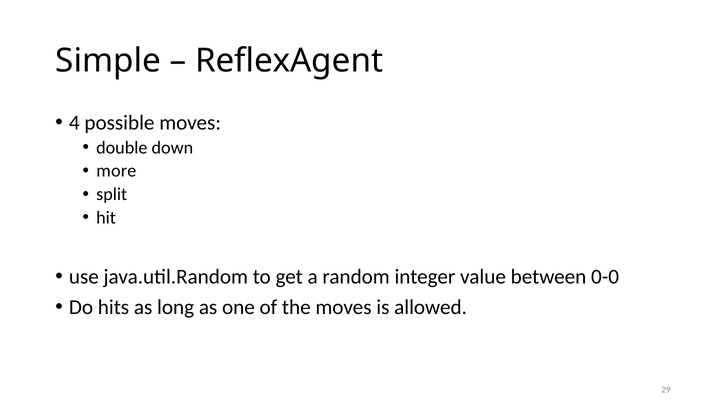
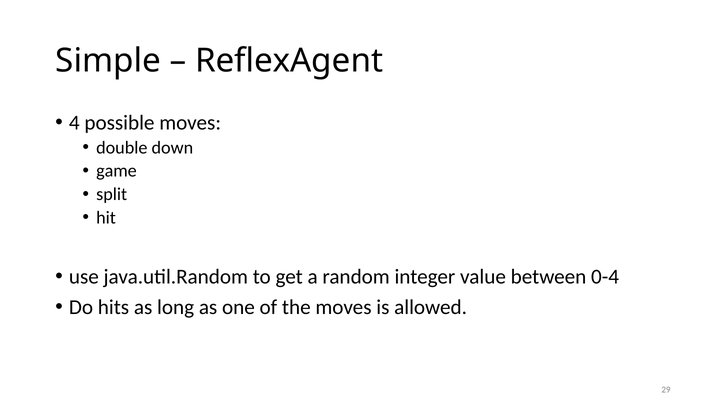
more: more -> game
0-0: 0-0 -> 0-4
